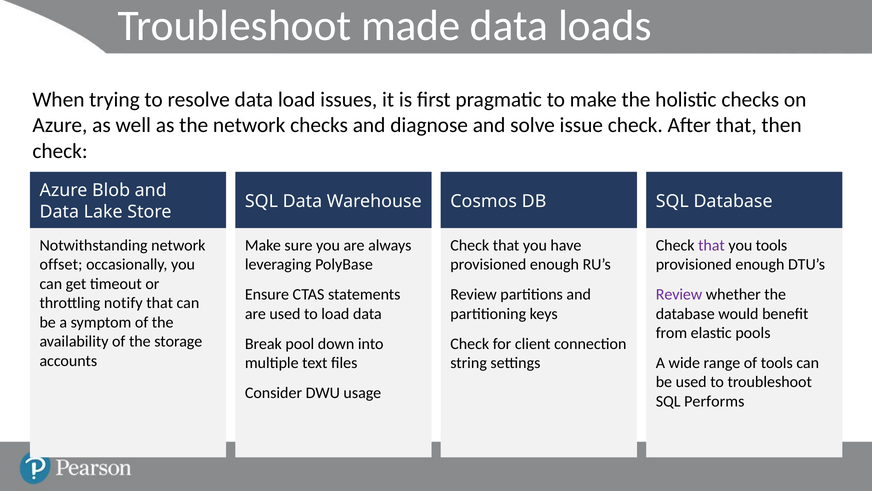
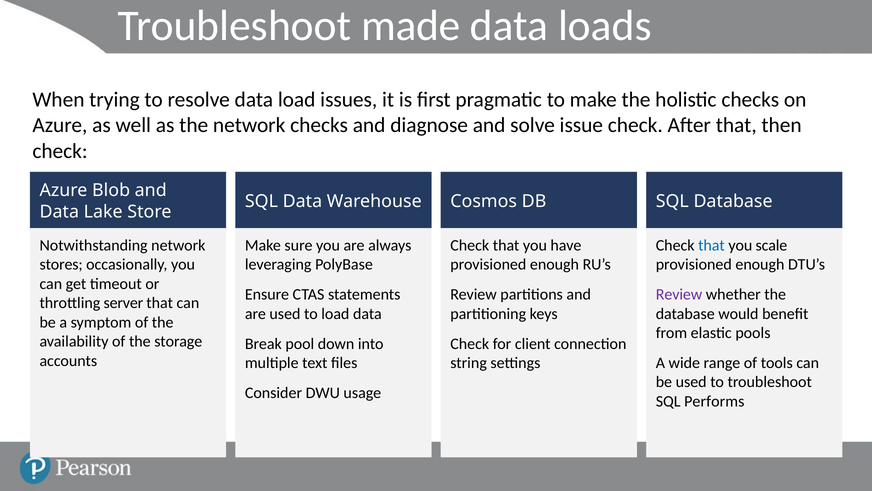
that at (711, 245) colour: purple -> blue
you tools: tools -> scale
offset: offset -> stores
notify: notify -> server
